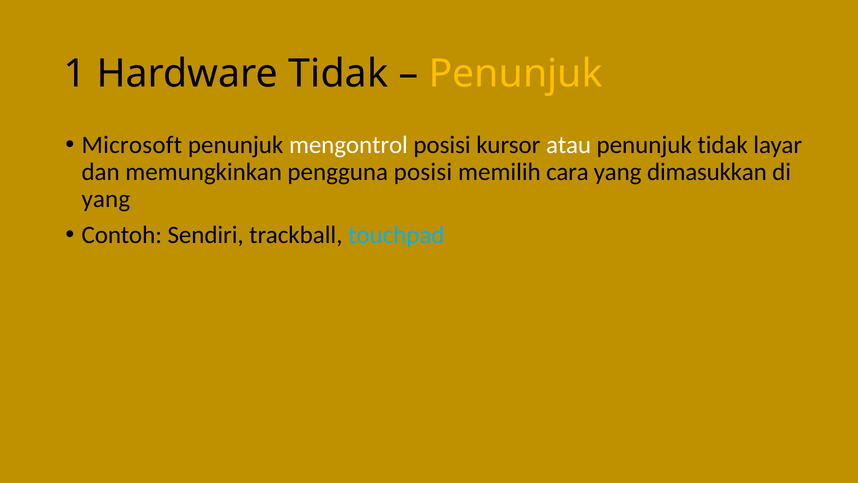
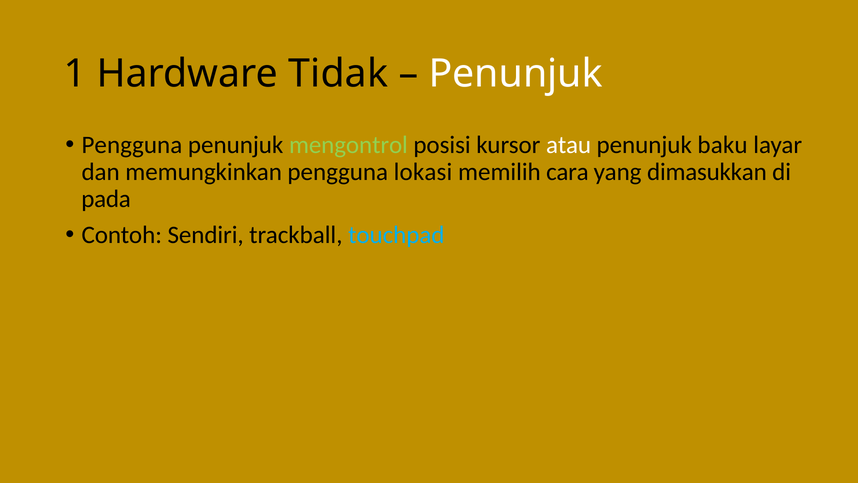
Penunjuk at (516, 74) colour: yellow -> white
Microsoft at (132, 145): Microsoft -> Pengguna
mengontrol colour: white -> light green
penunjuk tidak: tidak -> baku
pengguna posisi: posisi -> lokasi
yang at (106, 199): yang -> pada
